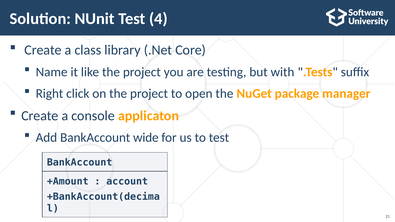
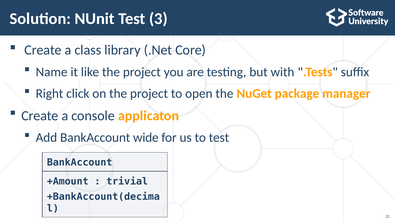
4: 4 -> 3
account: account -> trivial
